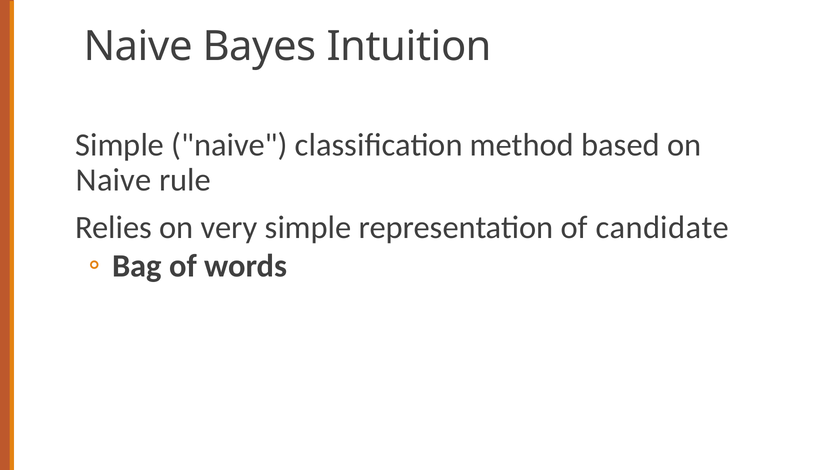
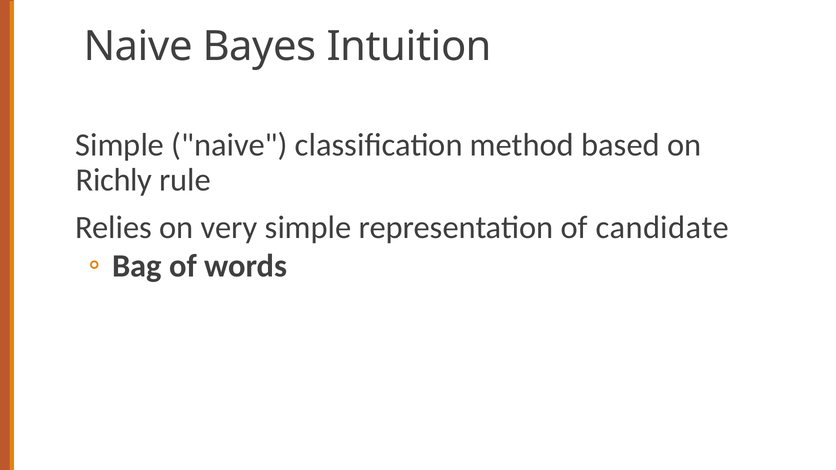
Naive at (114, 180): Naive -> Richly
